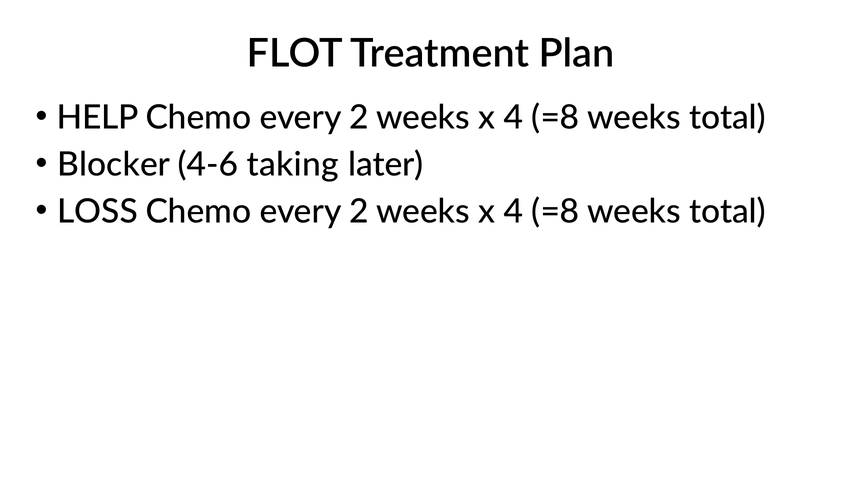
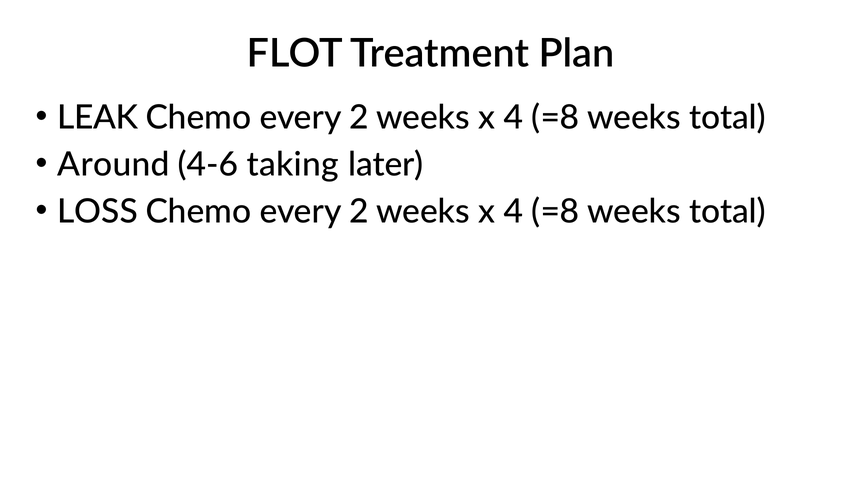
HELP: HELP -> LEAK
Blocker: Blocker -> Around
